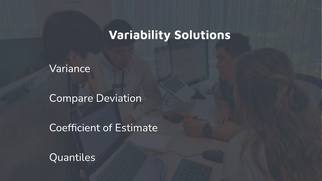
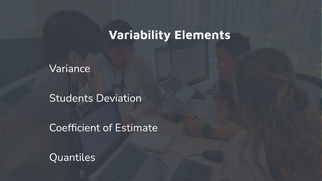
Solutions: Solutions -> Elements
Compare: Compare -> Students
